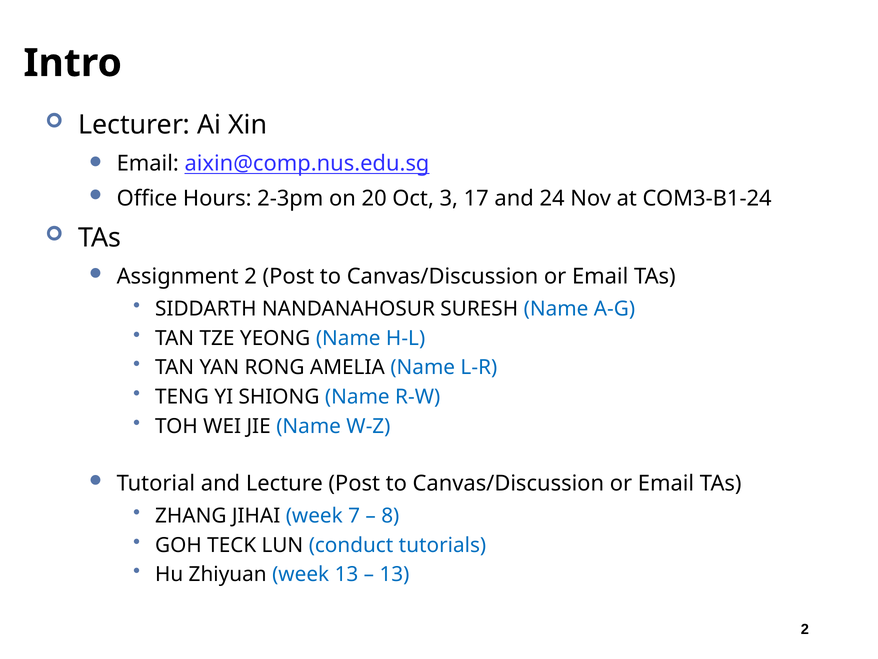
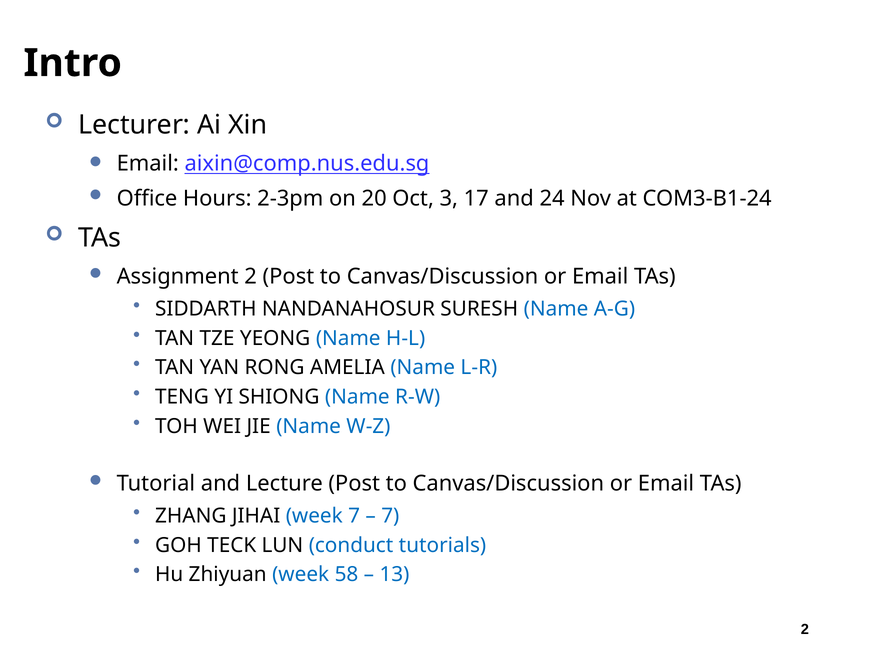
8 at (390, 516): 8 -> 7
week 13: 13 -> 58
